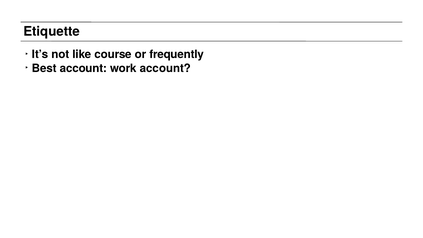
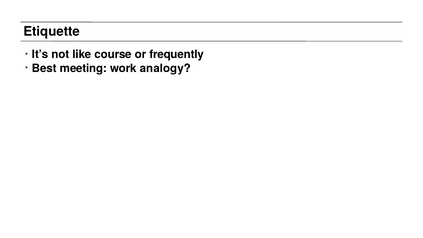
Best account: account -> meeting
work account: account -> analogy
